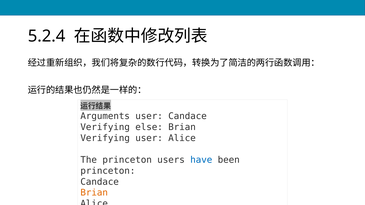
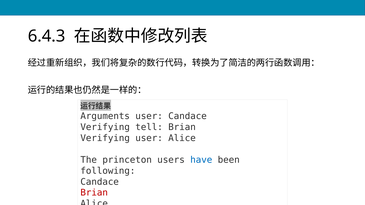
5.2.4: 5.2.4 -> 6.4.3
else: else -> tell
princeton at (108, 171): princeton -> following
Brian at (94, 193) colour: orange -> red
